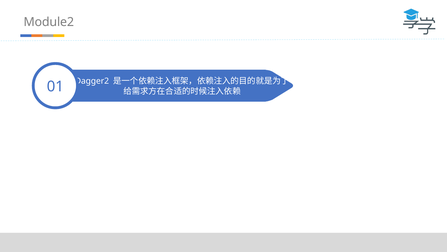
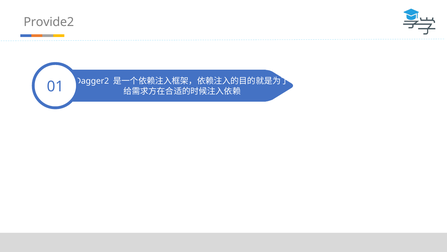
Module2: Module2 -> Provide2
